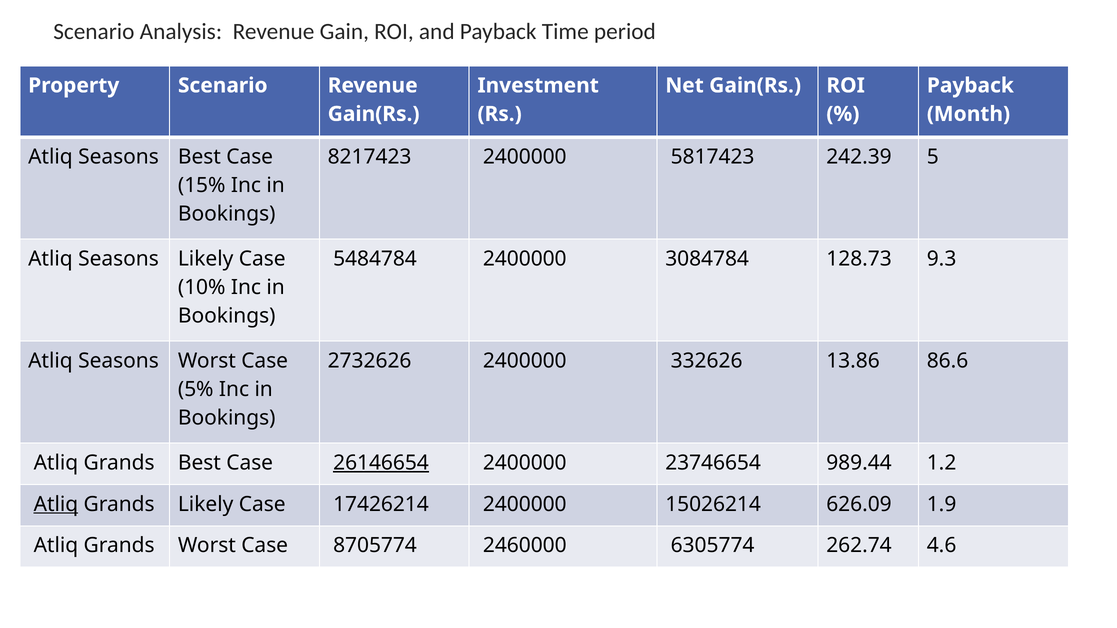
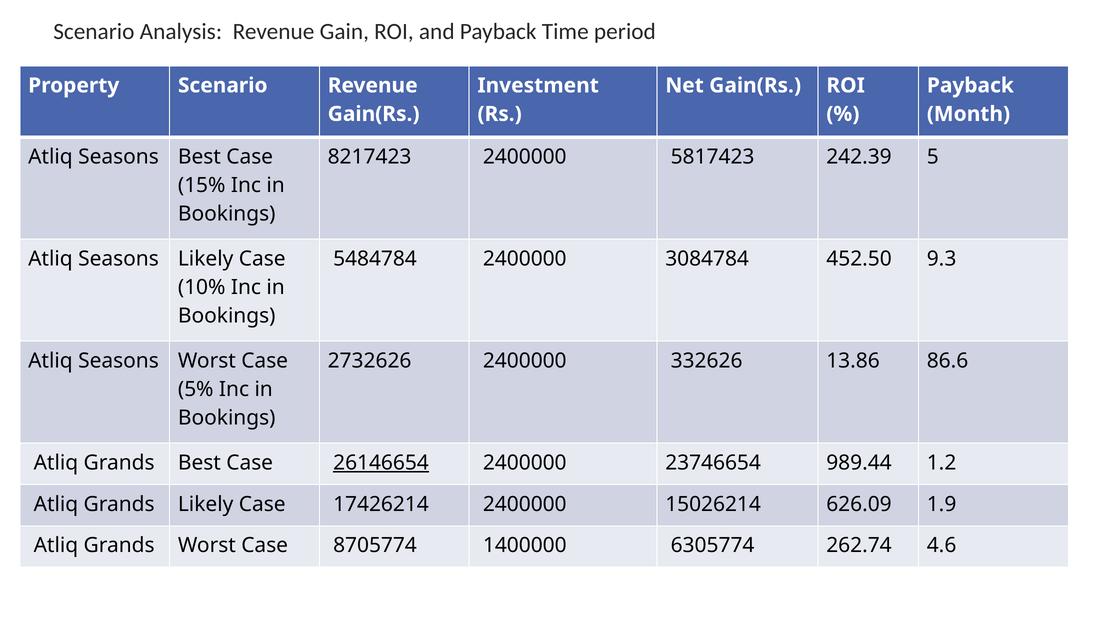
128.73: 128.73 -> 452.50
Atliq at (56, 504) underline: present -> none
2460000: 2460000 -> 1400000
